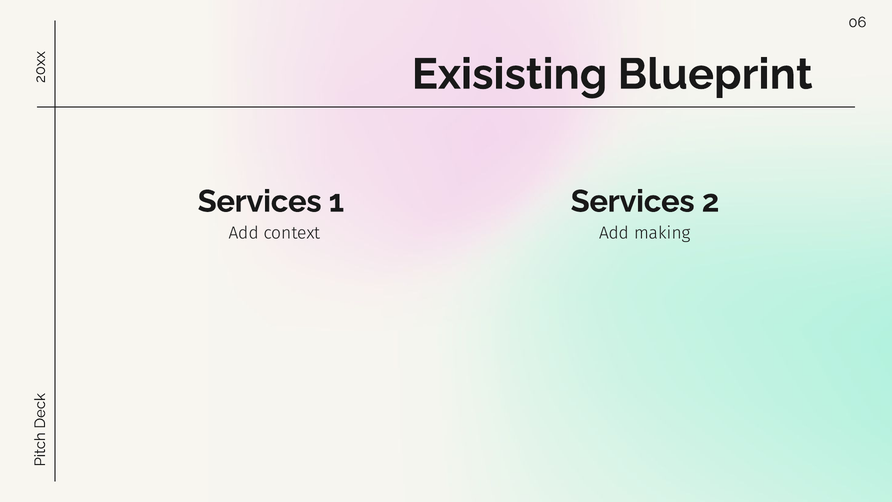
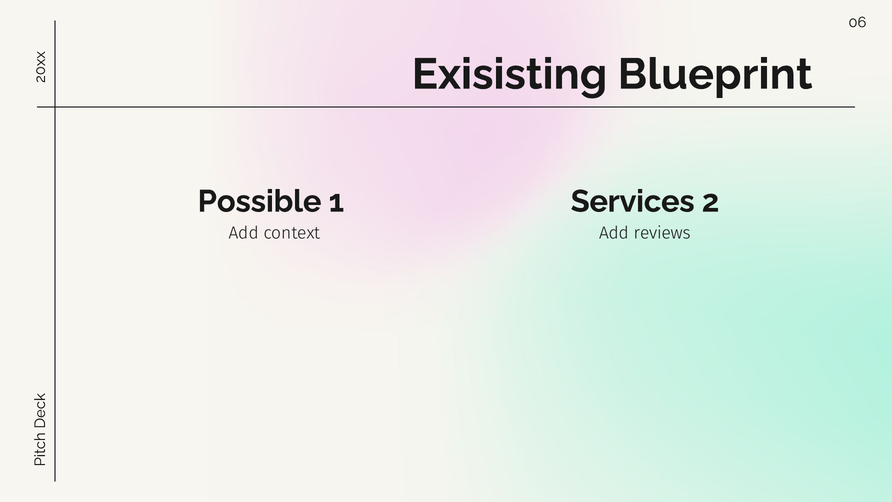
Services at (260, 201): Services -> Possible
making: making -> reviews
